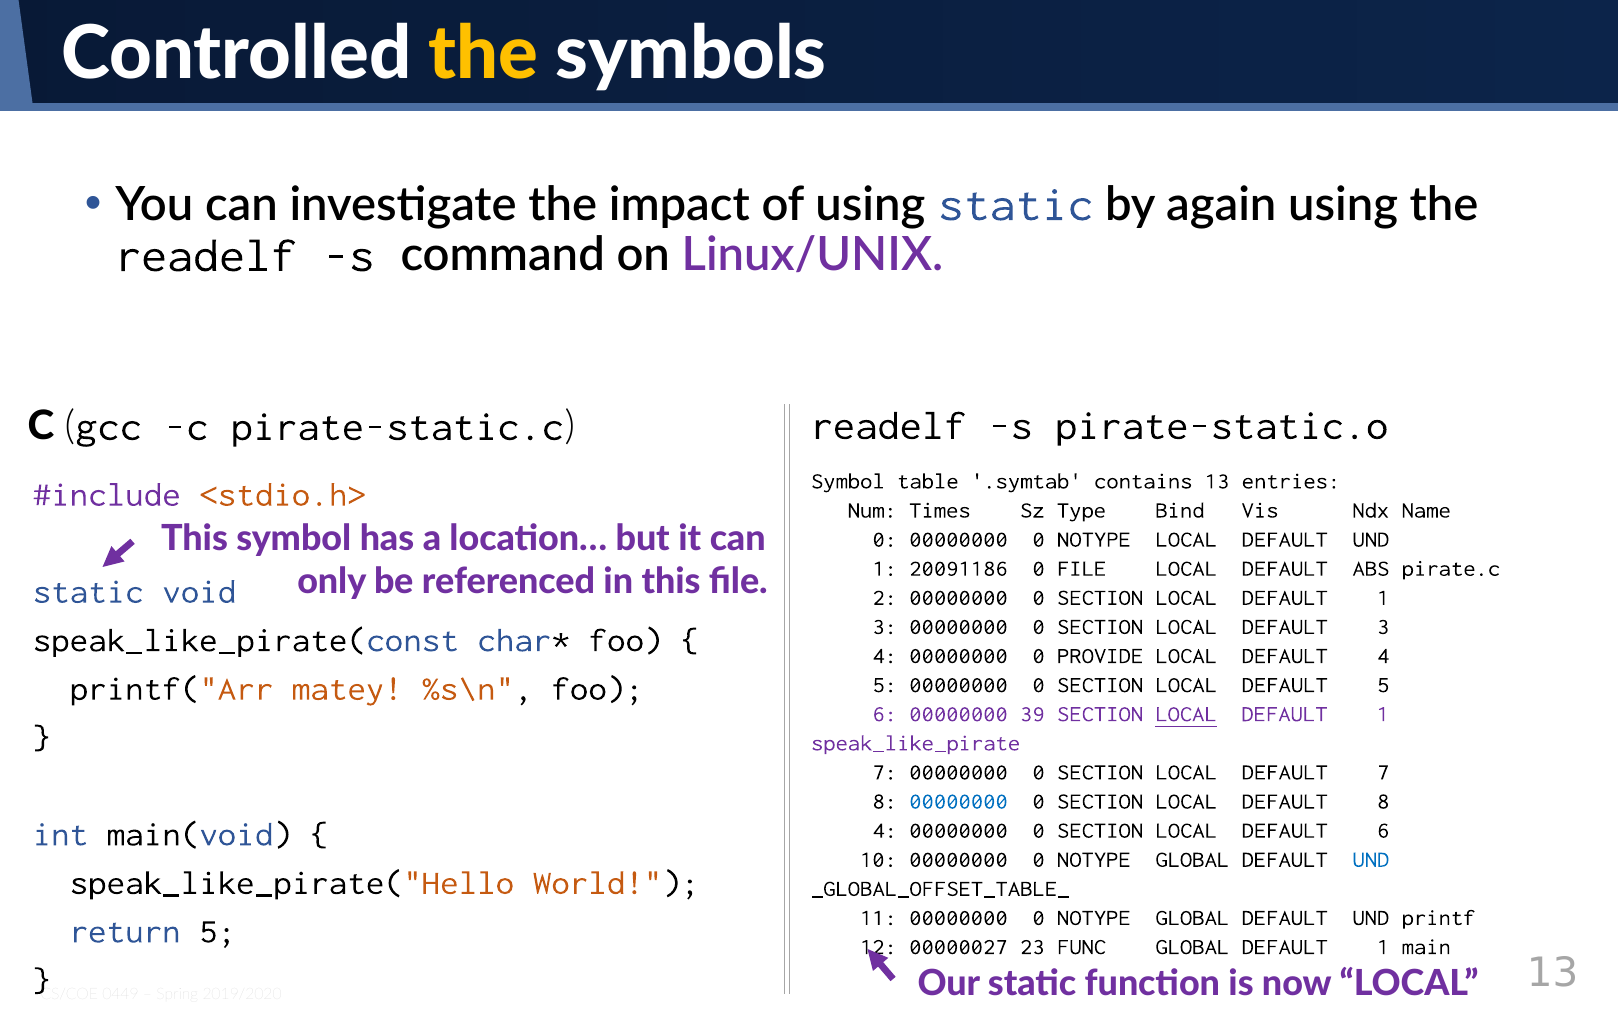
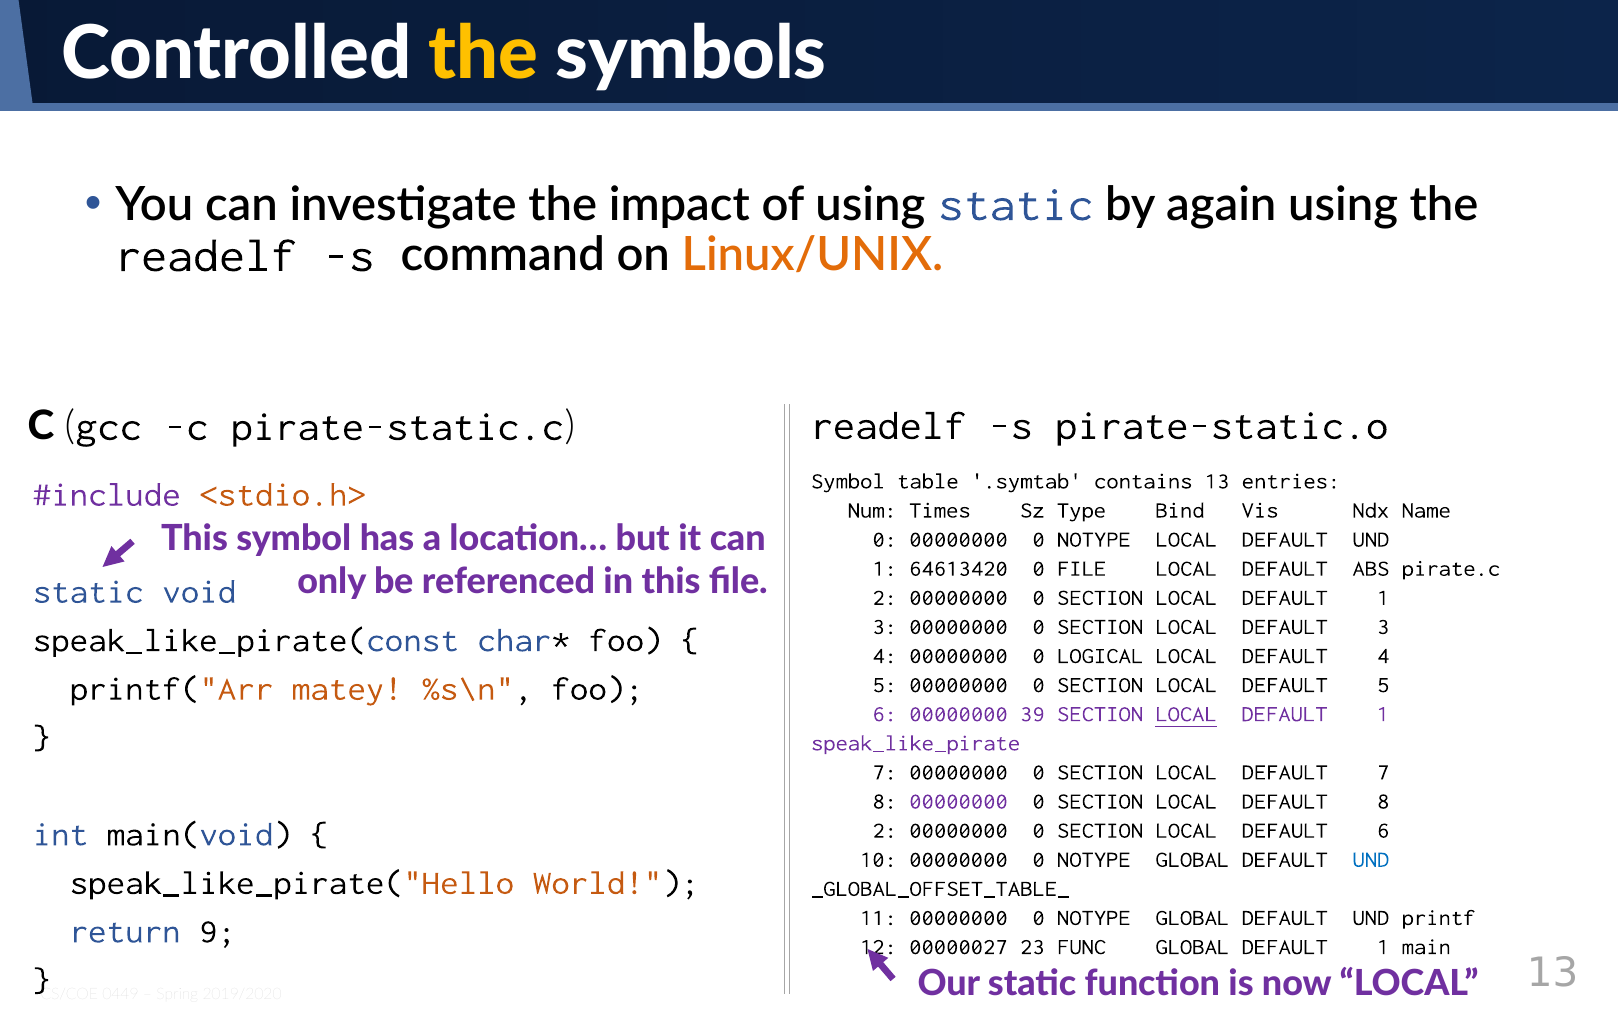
Linux/UNIX colour: purple -> orange
20091186: 20091186 -> 64613420
PROVIDE: PROVIDE -> LOGICAL
00000000 at (959, 801) colour: blue -> purple
4 at (885, 830): 4 -> 2
return 5: 5 -> 9
